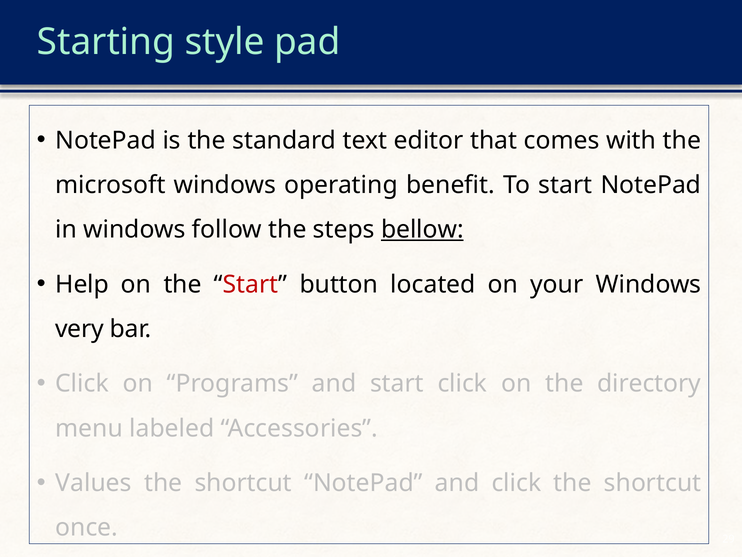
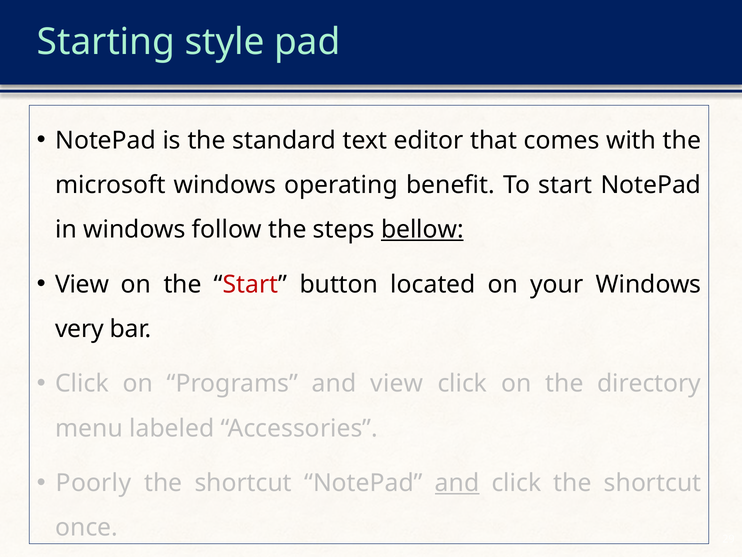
Help at (82, 284): Help -> View
and start: start -> view
Values: Values -> Poorly
and at (457, 483) underline: none -> present
